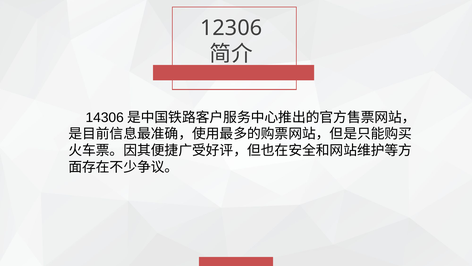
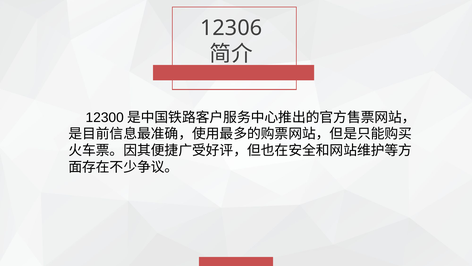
14306: 14306 -> 12300
